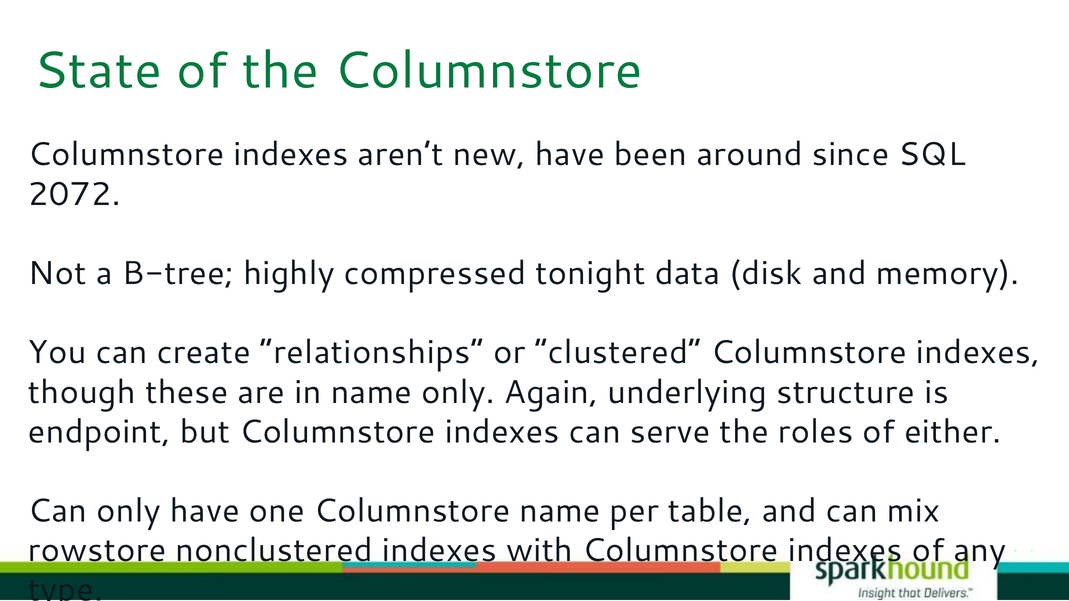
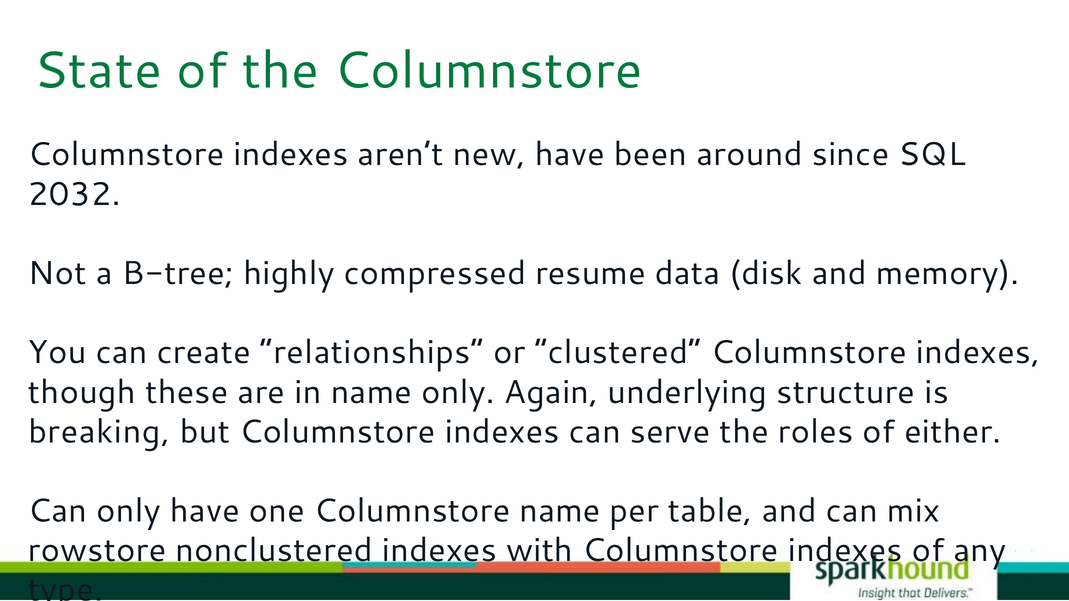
2072: 2072 -> 2032
tonight: tonight -> resume
endpoint: endpoint -> breaking
